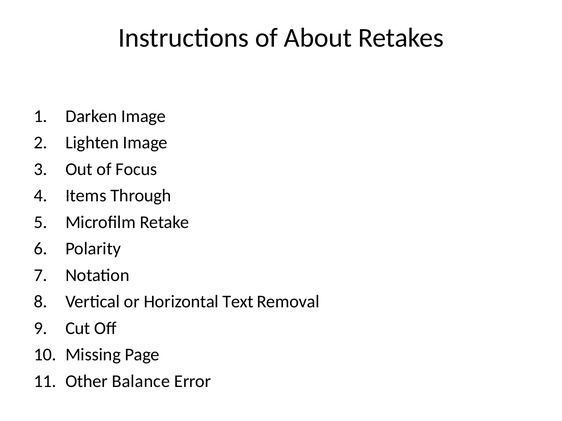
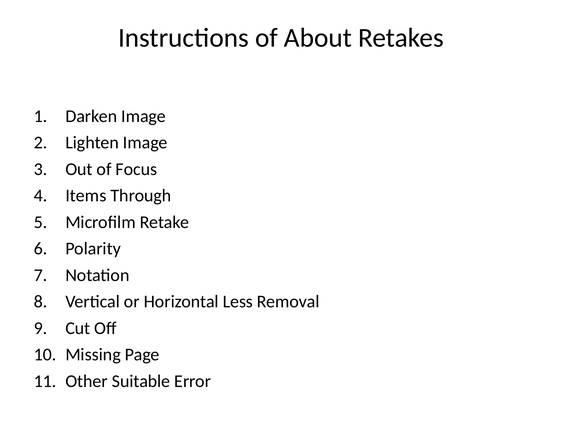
Text: Text -> Less
Balance: Balance -> Suitable
